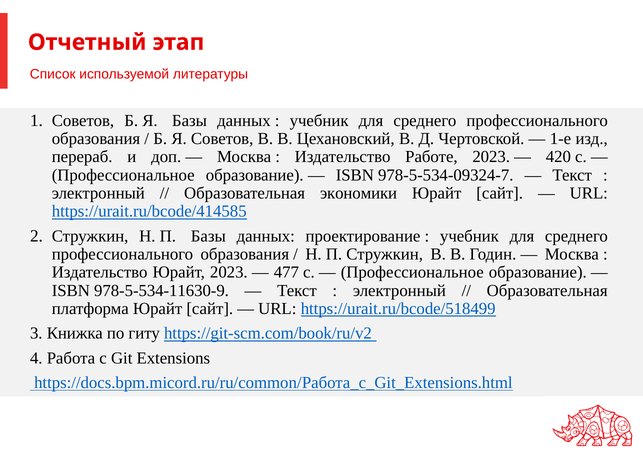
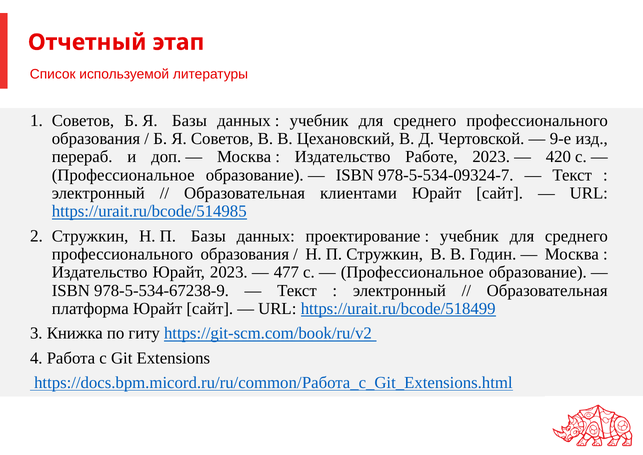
1-е: 1-е -> 9-е
экономики: экономики -> клиентами
https://urait.ru/bcode/414585: https://urait.ru/bcode/414585 -> https://urait.ru/bcode/514985
978-5-534-11630-9: 978-5-534-11630-9 -> 978-5-534-67238-9
